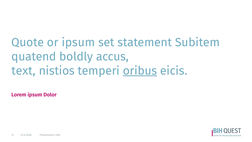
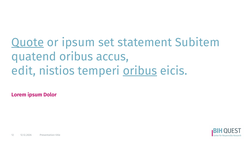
Quote underline: none -> present
quatend boldly: boldly -> oribus
text: text -> edit
